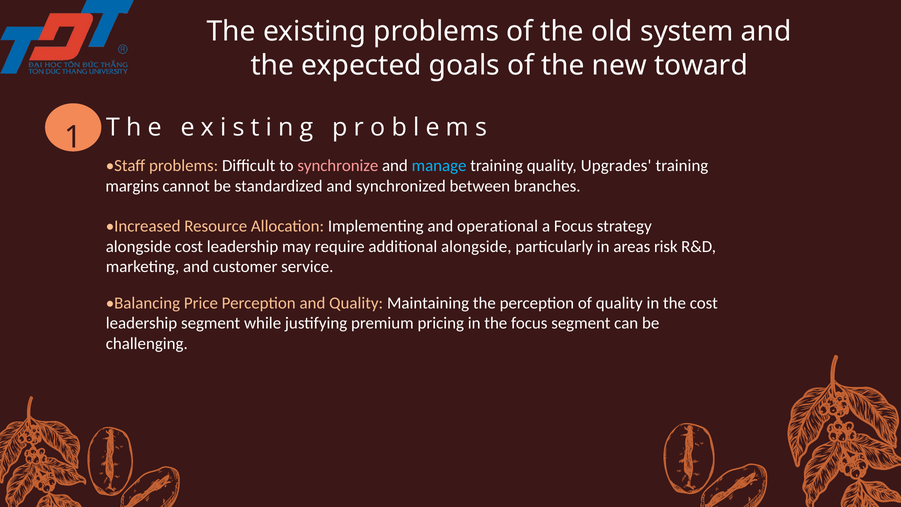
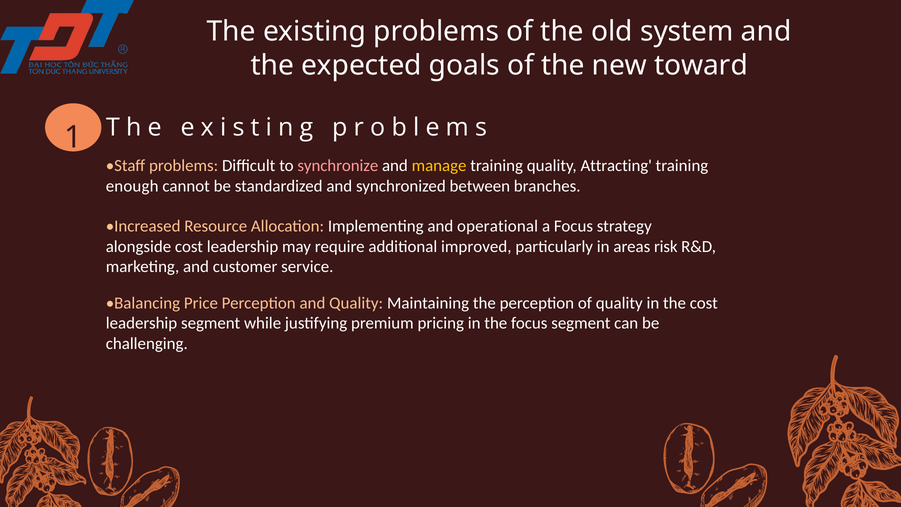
manage colour: light blue -> yellow
Upgrades: Upgrades -> Attracting
margins: margins -> enough
additional alongside: alongside -> improved
